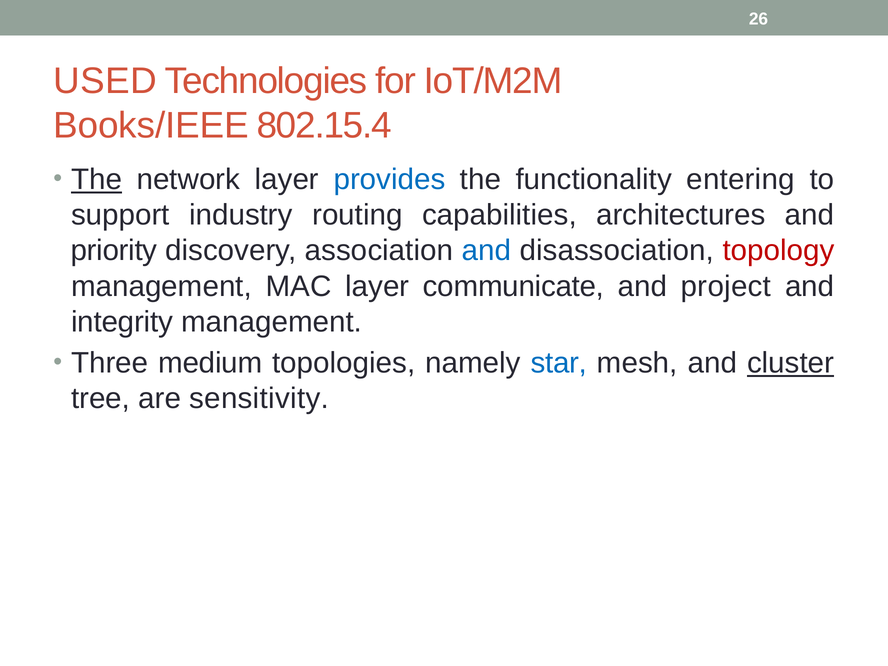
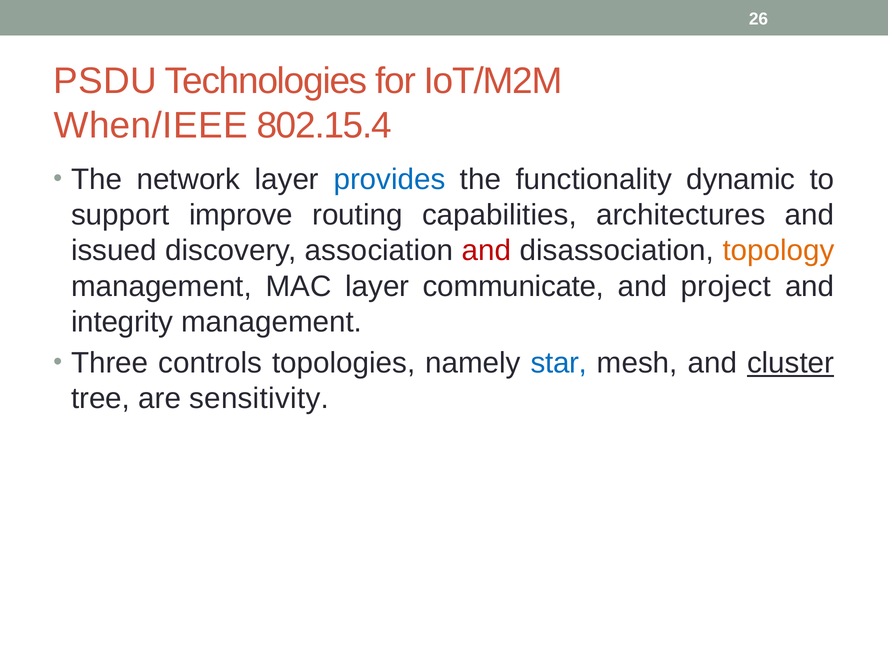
USED: USED -> PSDU
Books/IEEE: Books/IEEE -> When/IEEE
The at (97, 180) underline: present -> none
entering: entering -> dynamic
industry: industry -> improve
priority: priority -> issued
and at (486, 251) colour: blue -> red
topology colour: red -> orange
medium: medium -> controls
